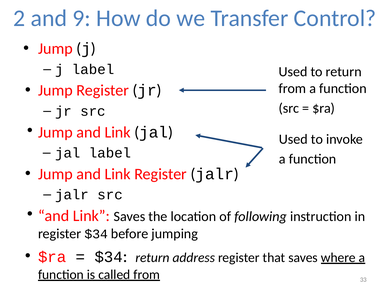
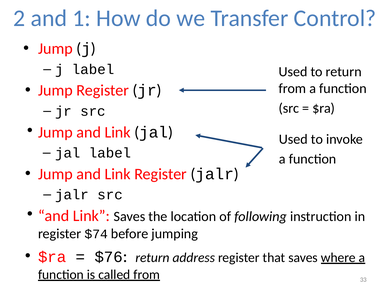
9: 9 -> 1
register $34: $34 -> $74
$34 at (109, 256): $34 -> $76
